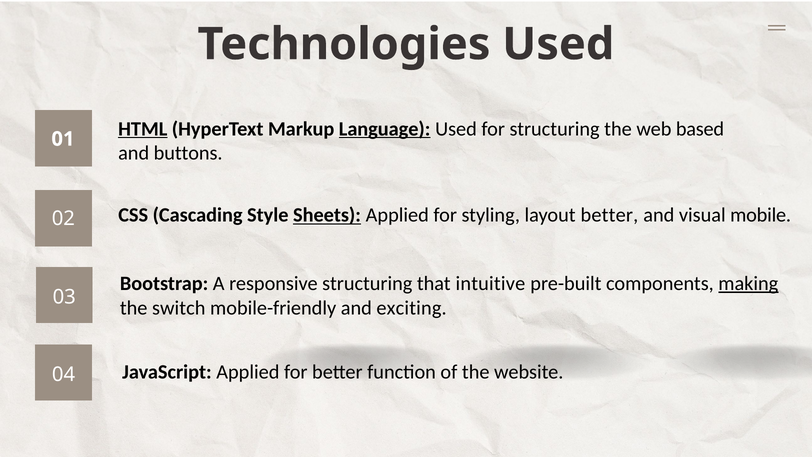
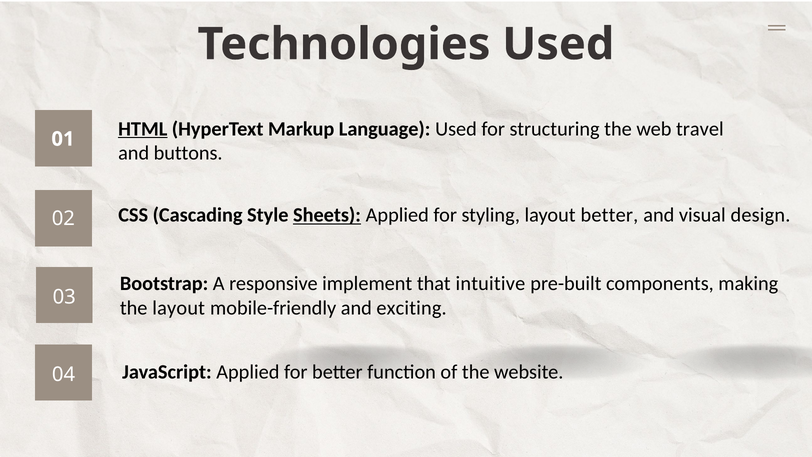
Language underline: present -> none
based: based -> travel
mobile: mobile -> design
responsive structuring: structuring -> implement
making underline: present -> none
the switch: switch -> layout
